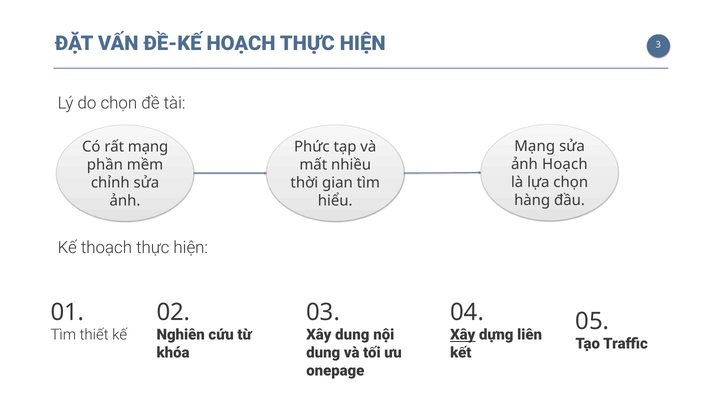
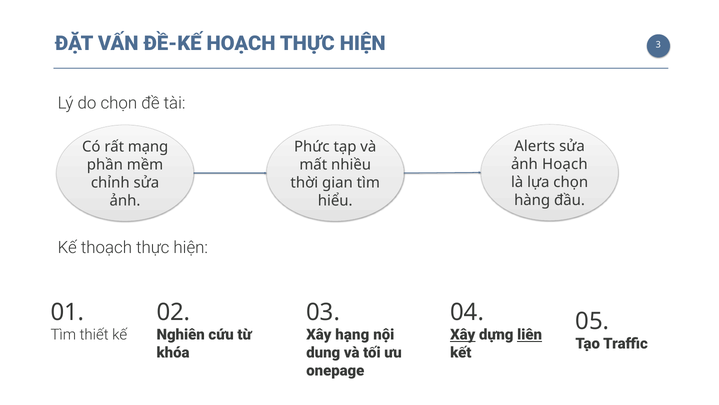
Mạng at (535, 146): Mạng -> Alerts
Xây dung: dung -> hạng
liên underline: none -> present
